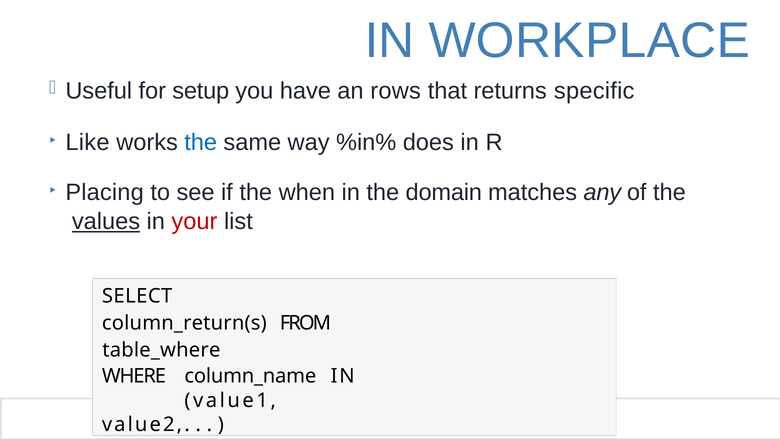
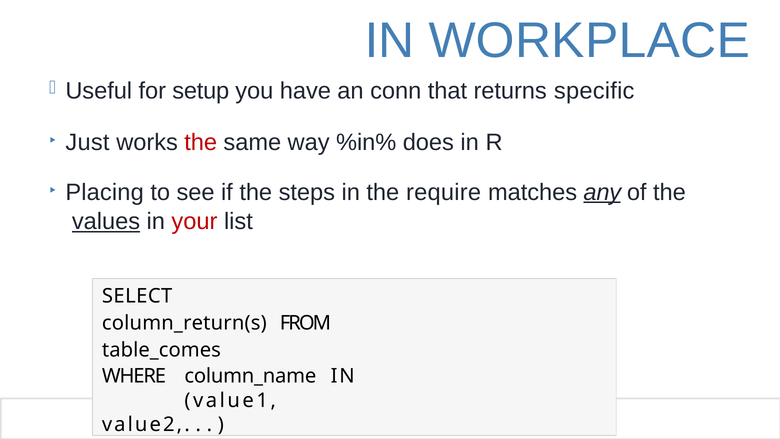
rows: rows -> conn
Like: Like -> Just
the at (201, 142) colour: blue -> red
when: when -> steps
domain: domain -> require
any underline: none -> present
table_where: table_where -> table_comes
